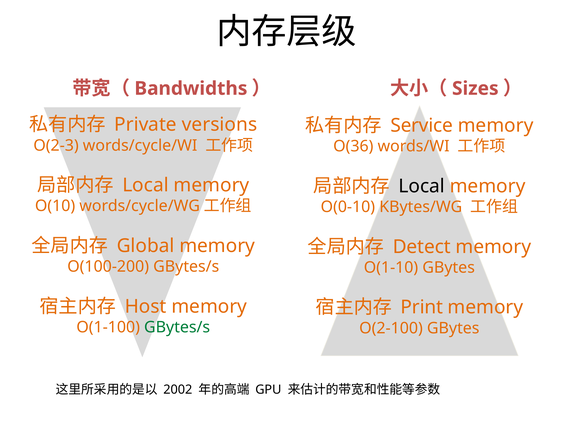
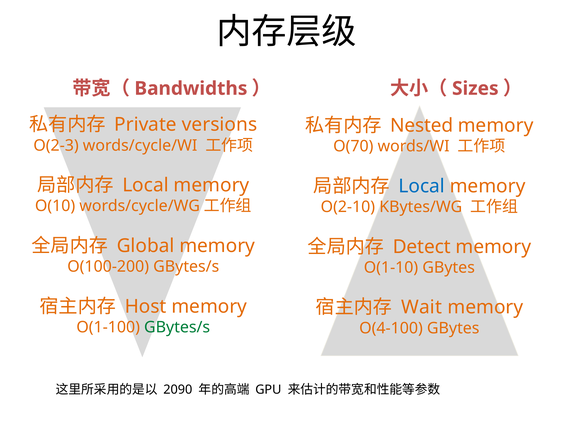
Service: Service -> Nested
O(36: O(36 -> O(70
Local at (422, 186) colour: black -> blue
O(0-10: O(0-10 -> O(2-10
Print: Print -> Wait
O(2-100: O(2-100 -> O(4-100
2002: 2002 -> 2090
